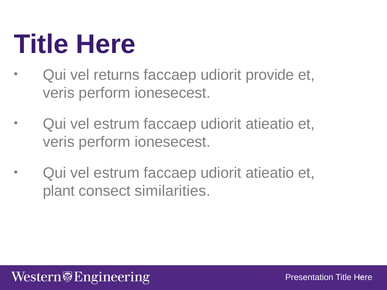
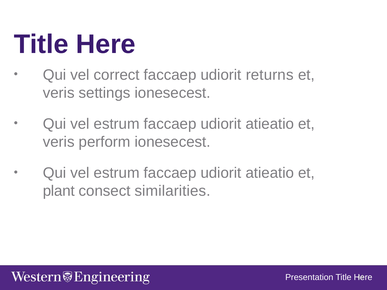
returns: returns -> correct
provide: provide -> returns
perform at (105, 93): perform -> settings
